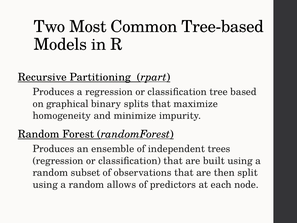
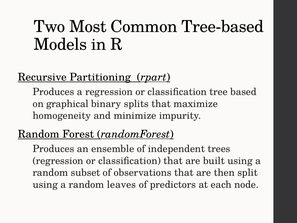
allows: allows -> leaves
